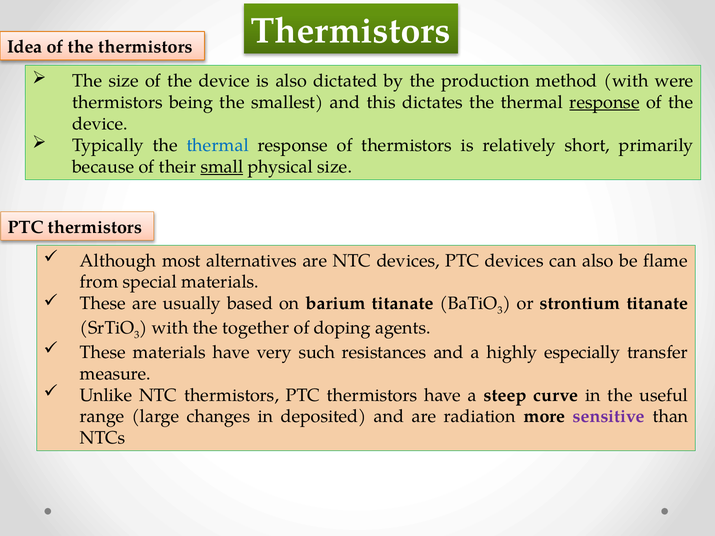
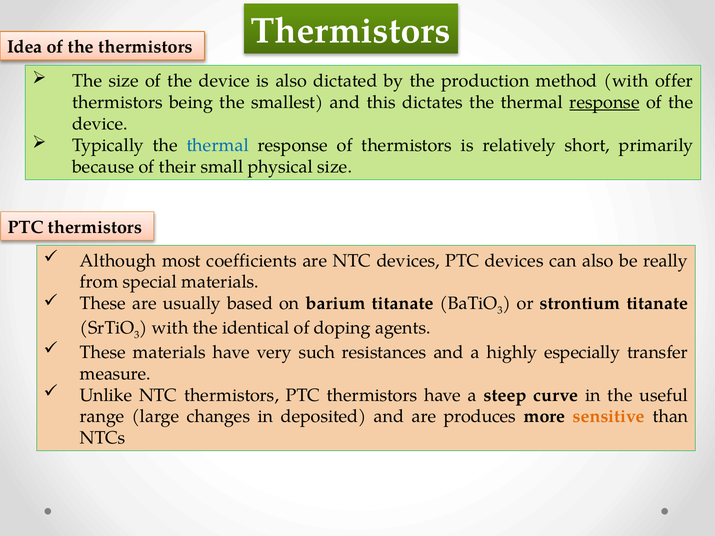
were: were -> offer
small underline: present -> none
alternatives: alternatives -> coefficients
flame: flame -> really
together: together -> identical
radiation: radiation -> produces
sensitive colour: purple -> orange
